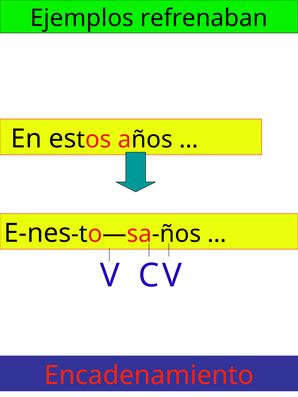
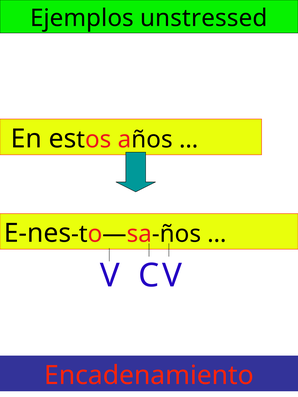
refrenaban: refrenaban -> unstressed
